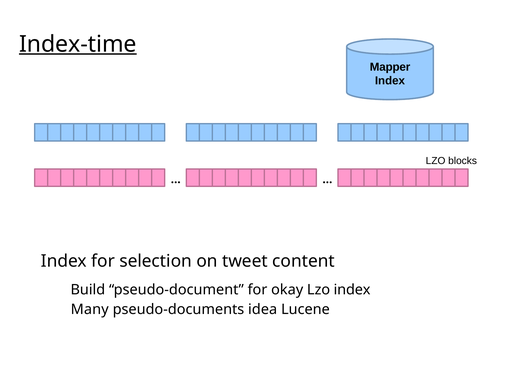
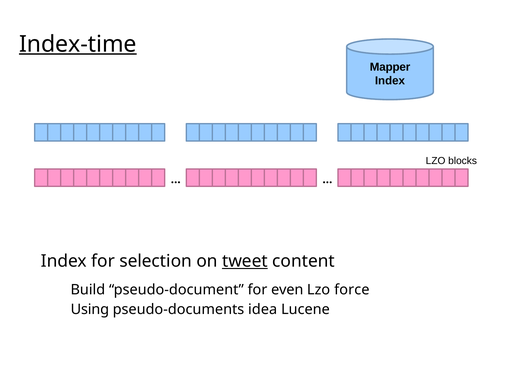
tweet underline: none -> present
okay: okay -> even
Lzo index: index -> force
Many: Many -> Using
